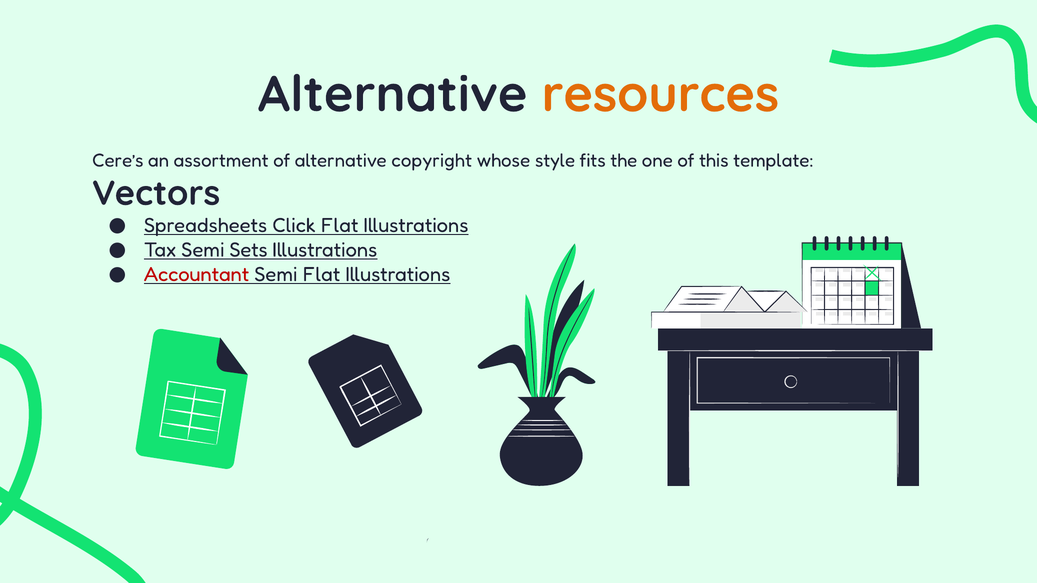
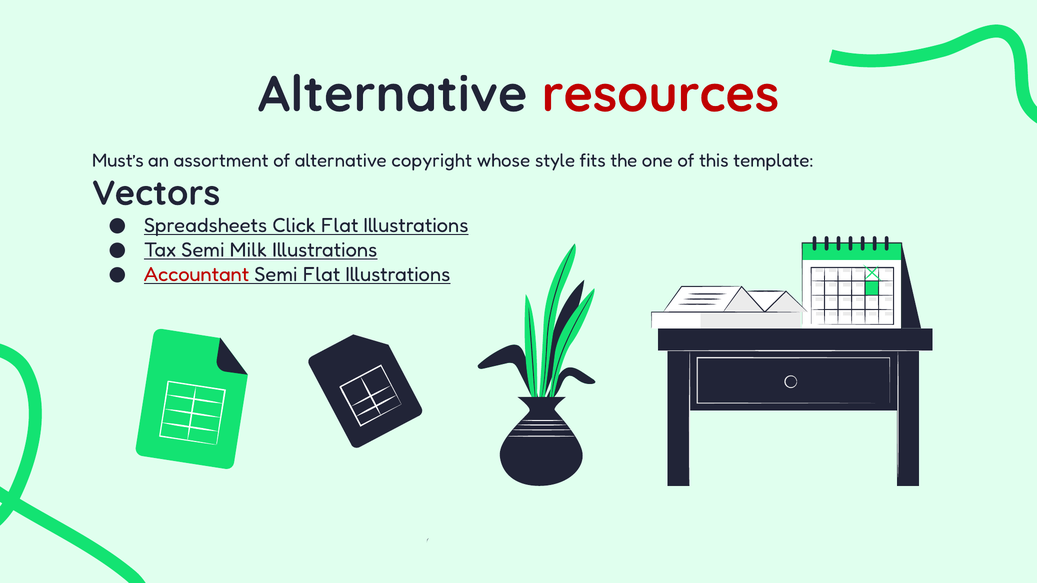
resources colour: orange -> red
Cere’s: Cere’s -> Must’s
Sets: Sets -> Milk
